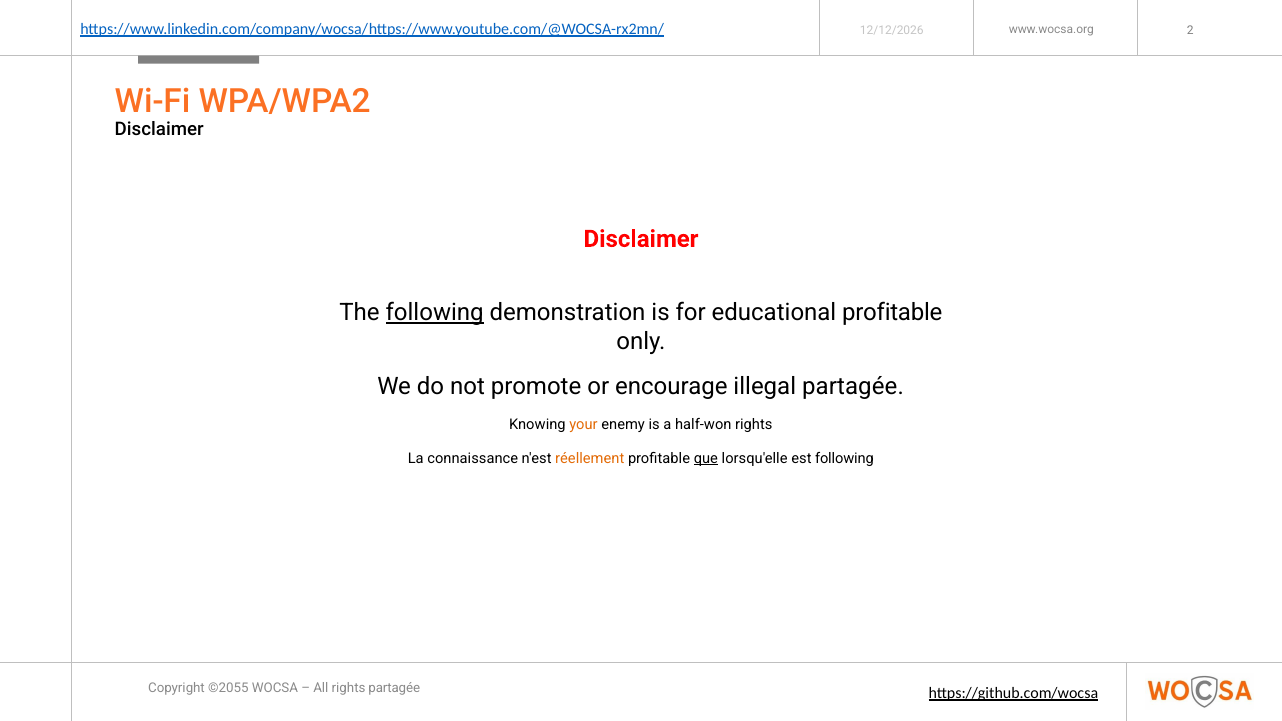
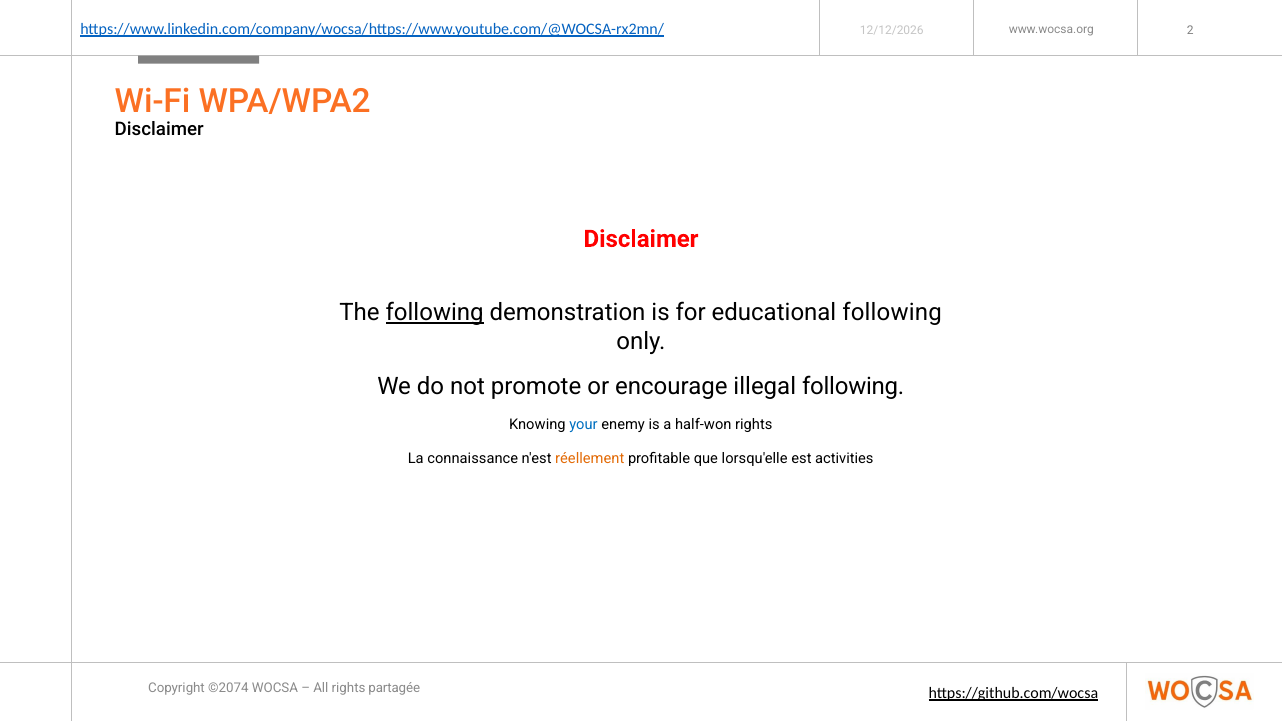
educational profitable: profitable -> following
illegal partagée: partagée -> following
your colour: orange -> blue
que underline: present -> none
est following: following -> activities
©2055: ©2055 -> ©2074
